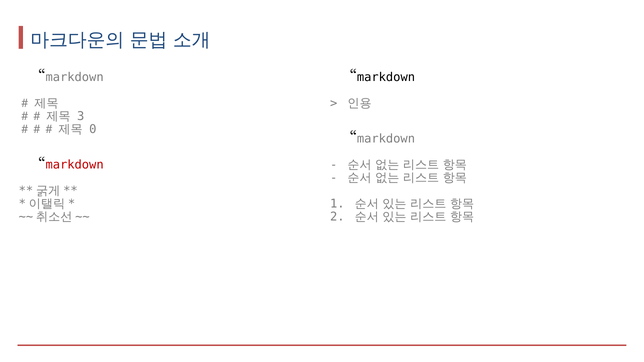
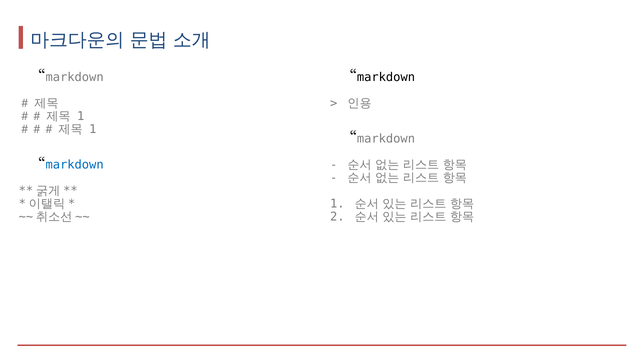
3 at (81, 116): 3 -> 1
0 at (93, 129): 0 -> 1
markdown at (75, 165) colour: red -> blue
